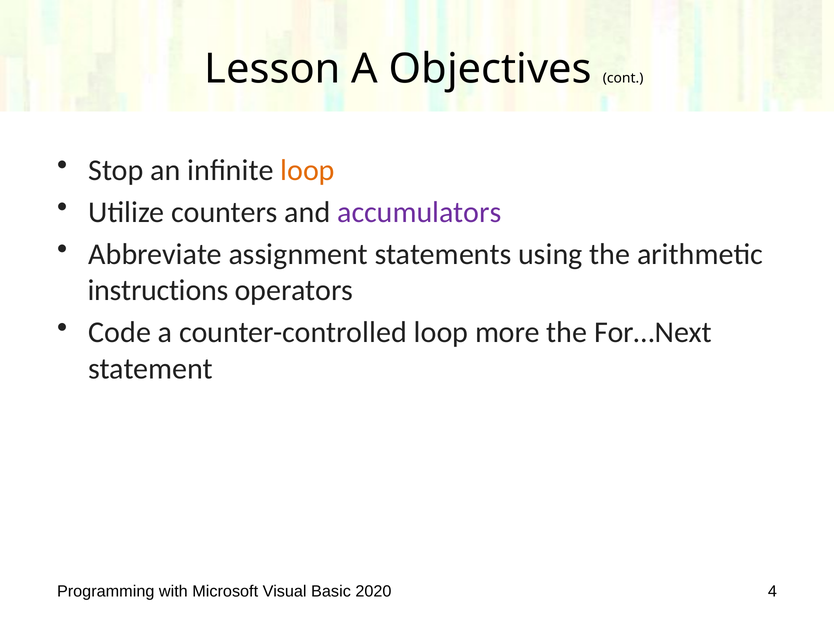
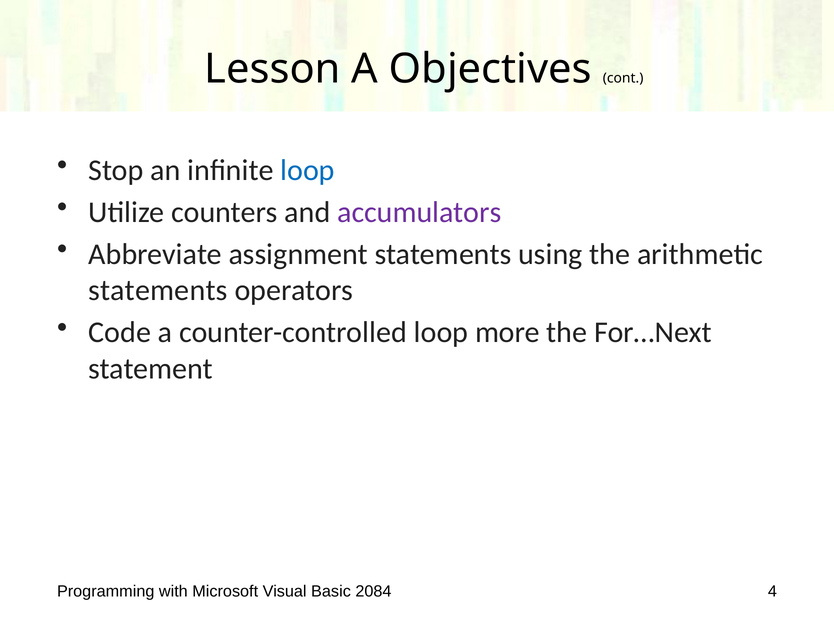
loop at (308, 170) colour: orange -> blue
instructions at (158, 291): instructions -> statements
2020: 2020 -> 2084
